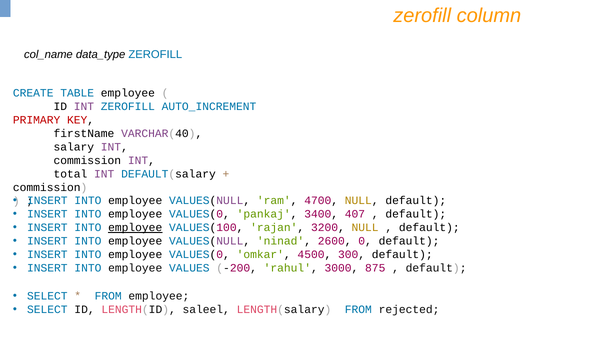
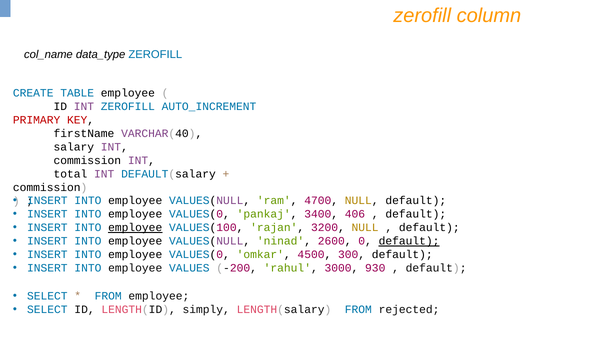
407: 407 -> 406
default at (409, 241) underline: none -> present
875: 875 -> 930
saleel: saleel -> simply
